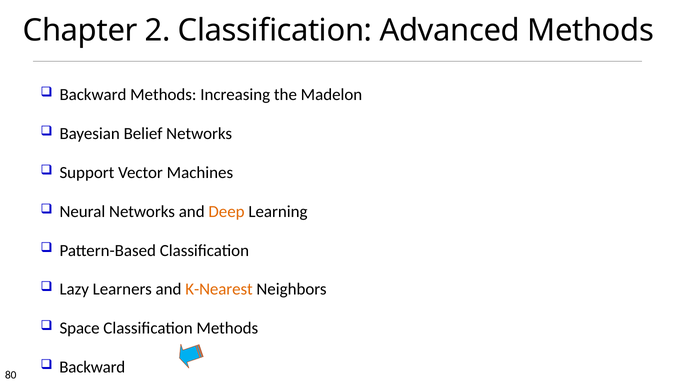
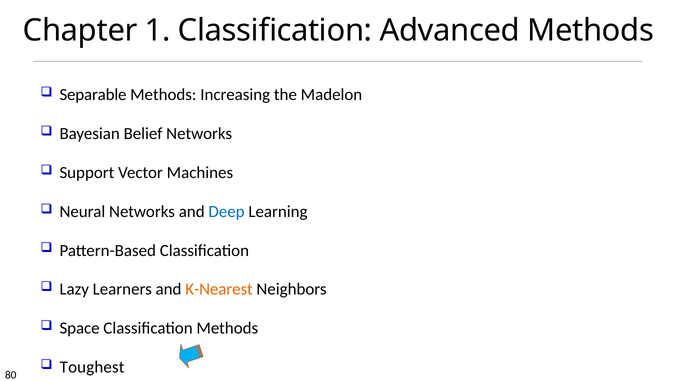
2: 2 -> 1
Backward at (93, 95): Backward -> Separable
Deep colour: orange -> blue
Backward at (92, 367): Backward -> Toughest
